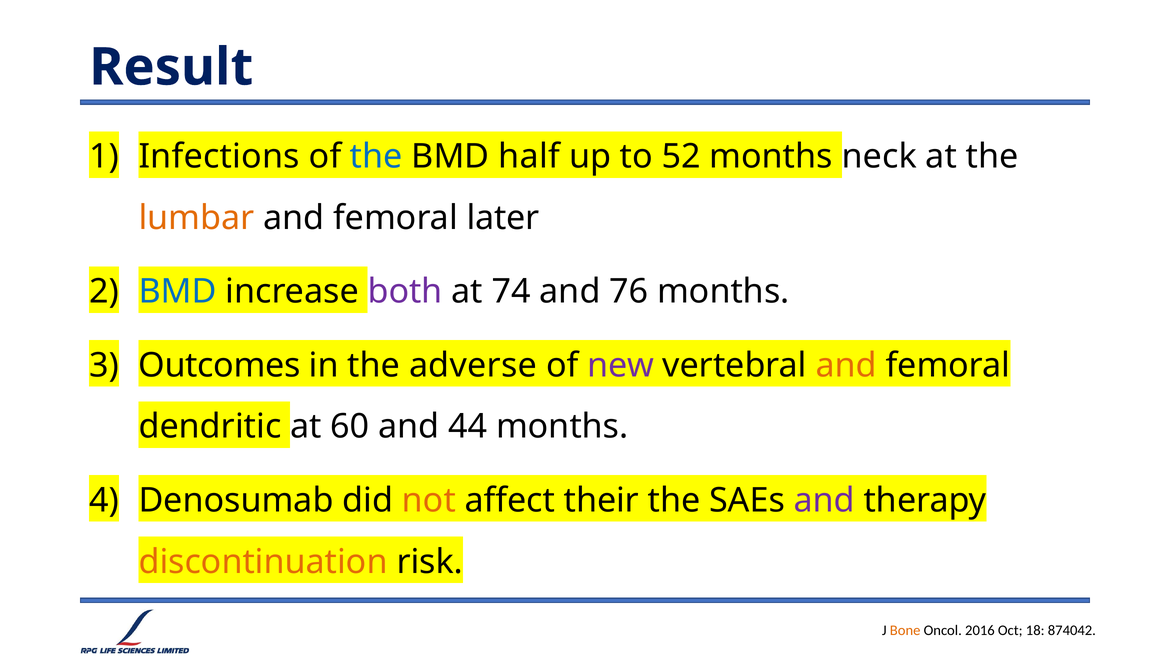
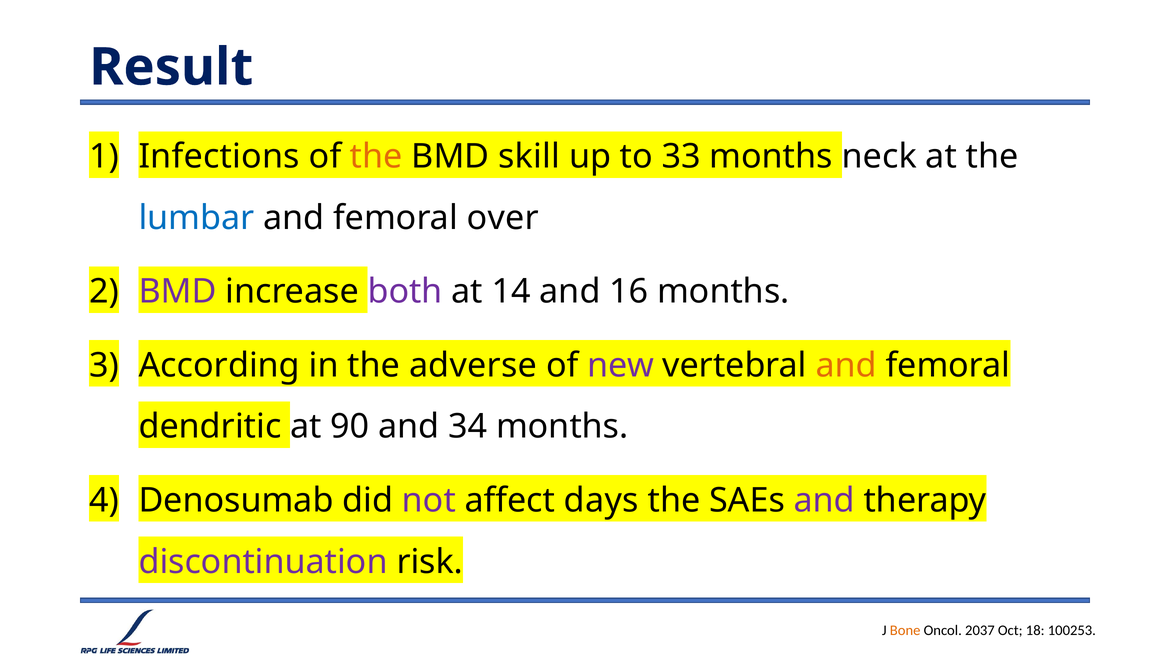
the at (376, 157) colour: blue -> orange
half: half -> skill
52: 52 -> 33
lumbar colour: orange -> blue
later: later -> over
BMD at (178, 292) colour: blue -> purple
74: 74 -> 14
76: 76 -> 16
Outcomes: Outcomes -> According
60: 60 -> 90
44: 44 -> 34
not colour: orange -> purple
their: their -> days
discontinuation colour: orange -> purple
2016: 2016 -> 2037
874042: 874042 -> 100253
